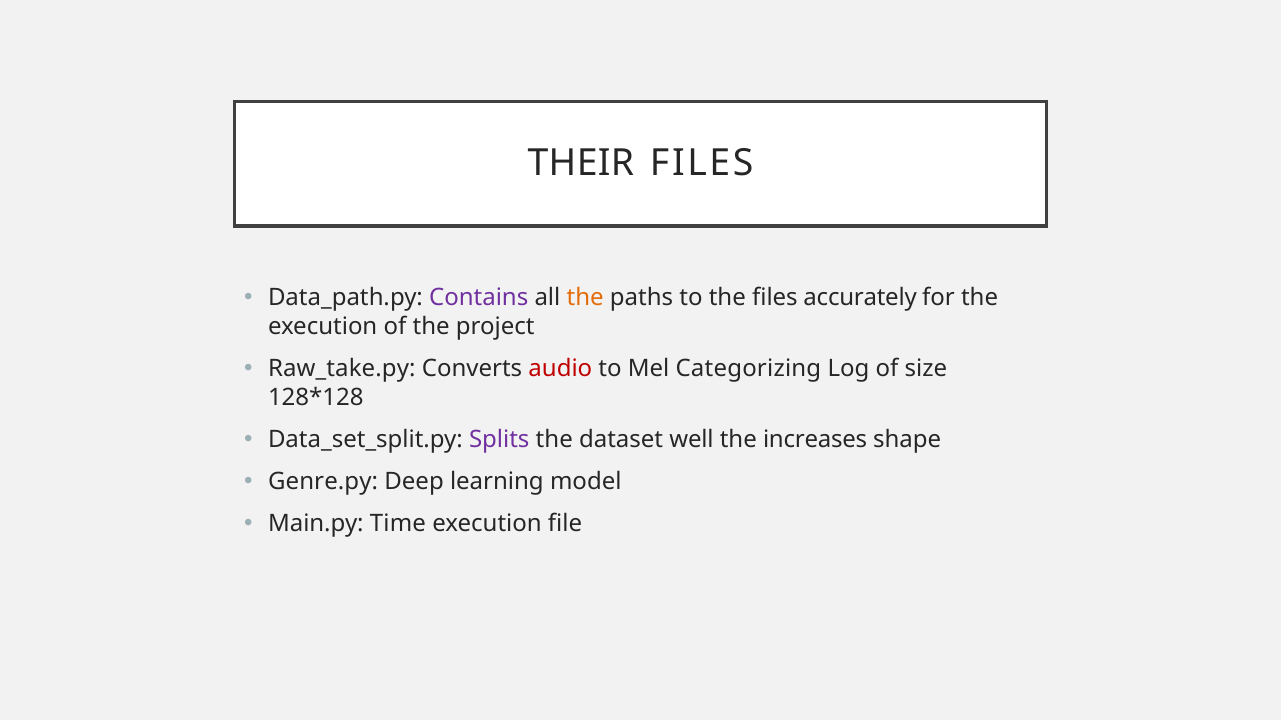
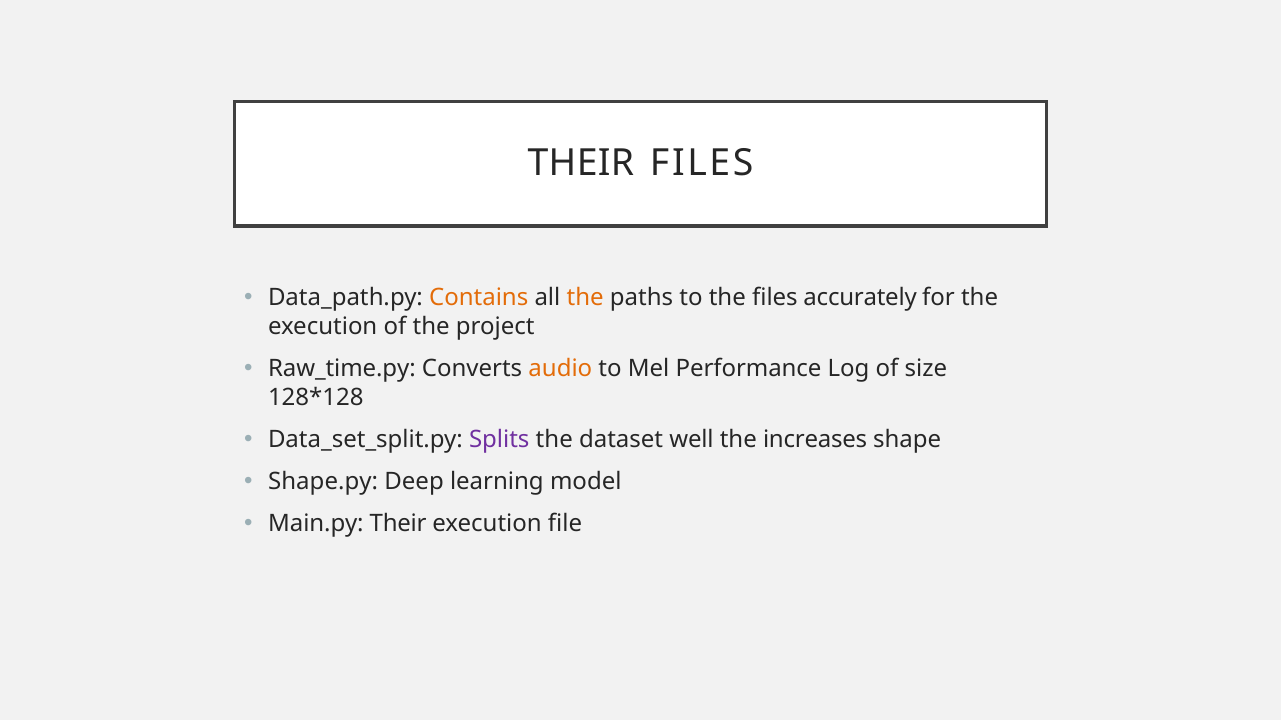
Contains colour: purple -> orange
Raw_take.py: Raw_take.py -> Raw_time.py
audio colour: red -> orange
Categorizing: Categorizing -> Performance
Genre.py: Genre.py -> Shape.py
Main.py Time: Time -> Their
